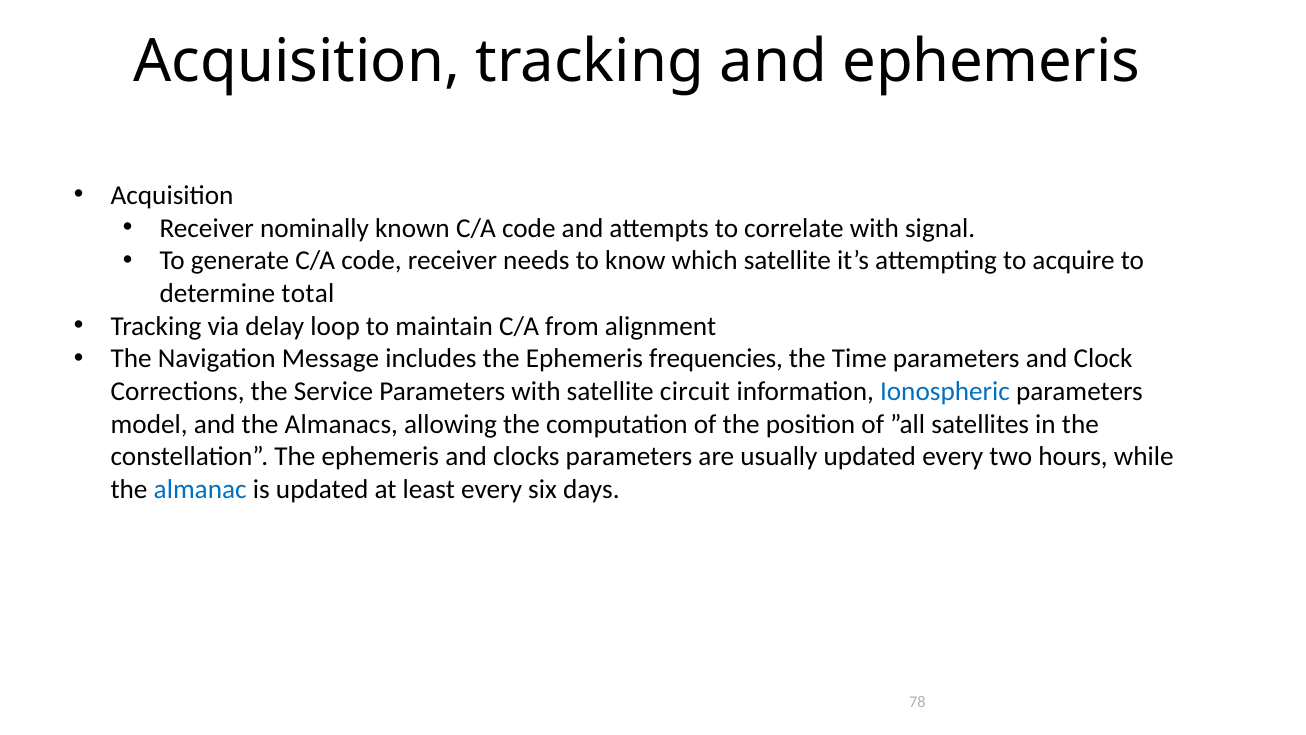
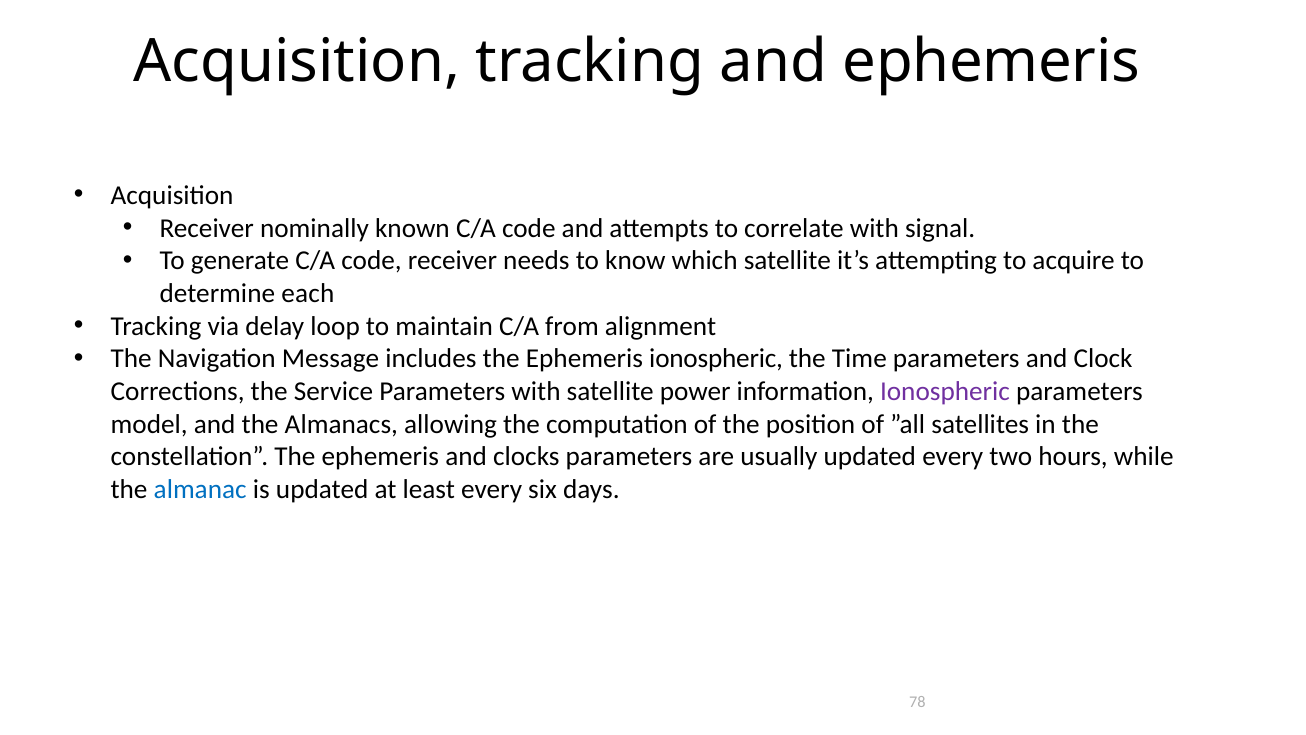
total: total -> each
Ephemeris frequencies: frequencies -> ionospheric
circuit: circuit -> power
Ionospheric at (945, 391) colour: blue -> purple
